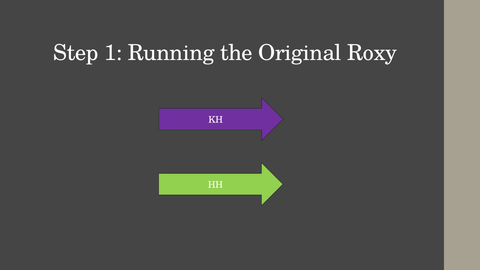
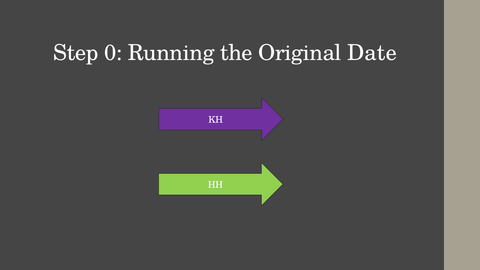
1: 1 -> 0
Roxy: Roxy -> Date
